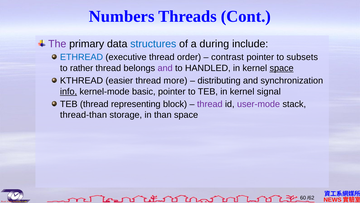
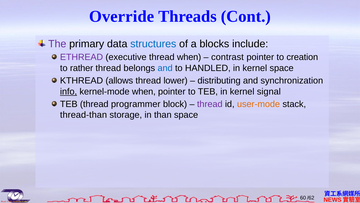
Numbers: Numbers -> Override
during: during -> blocks
ETHREAD colour: blue -> purple
thread order: order -> when
subsets: subsets -> creation
and at (165, 68) colour: purple -> blue
space at (282, 68) underline: present -> none
easier: easier -> allows
more: more -> lower
kernel-mode basic: basic -> when
representing: representing -> programmer
user-mode colour: purple -> orange
